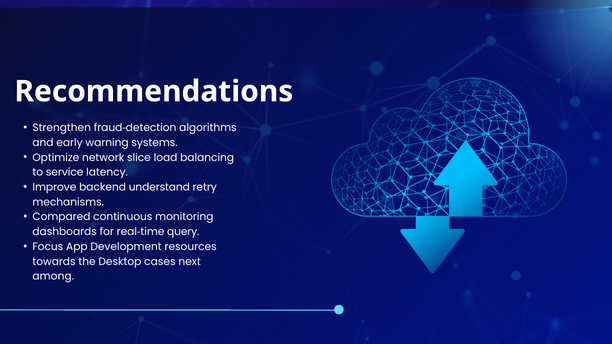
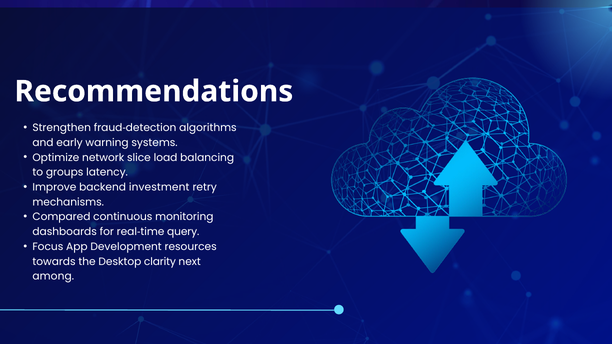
service: service -> groups
understand: understand -> investment
cases: cases -> clarity
